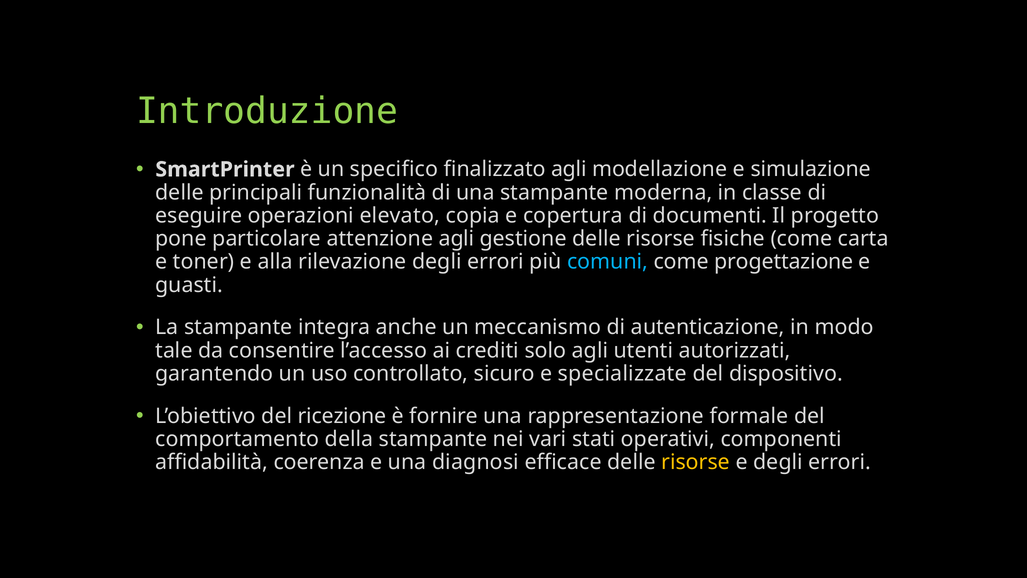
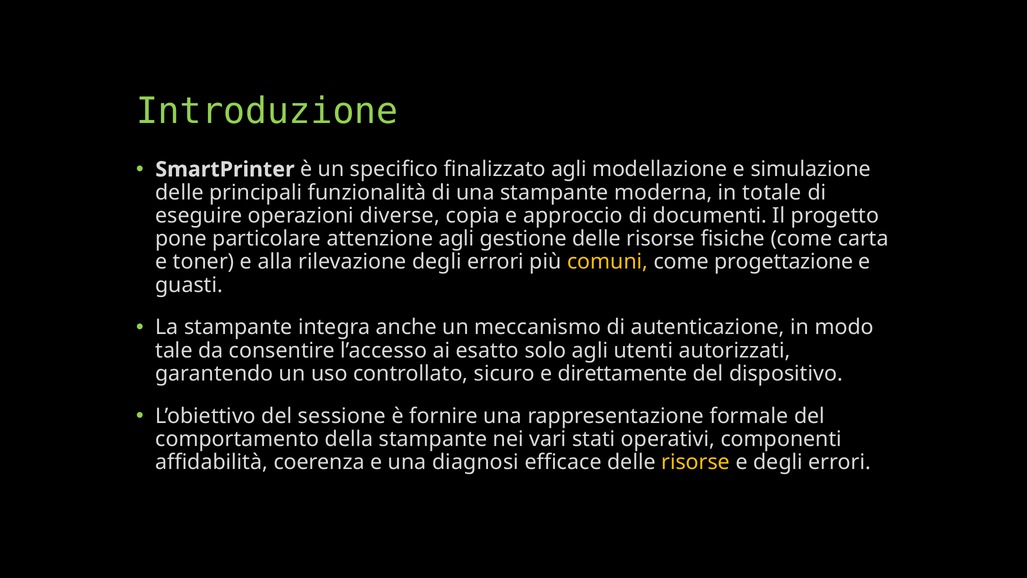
classe: classe -> totale
elevato: elevato -> diverse
copertura: copertura -> approccio
comuni colour: light blue -> yellow
crediti: crediti -> esatto
specializzate: specializzate -> direttamente
ricezione: ricezione -> sessione
